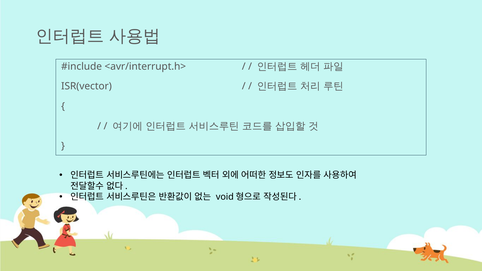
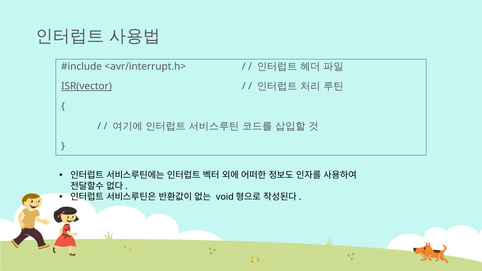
ISR(vector underline: none -> present
